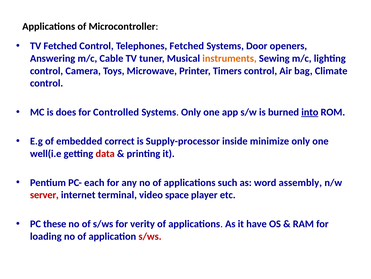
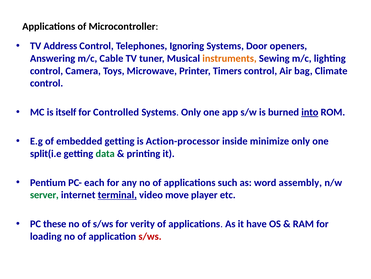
TV Fetched: Fetched -> Address
Telephones Fetched: Fetched -> Ignoring
does: does -> itself
embedded correct: correct -> getting
Supply-processor: Supply-processor -> Action-processor
well(i.e: well(i.e -> split(i.e
data colour: red -> green
server colour: red -> green
terminal underline: none -> present
space: space -> move
